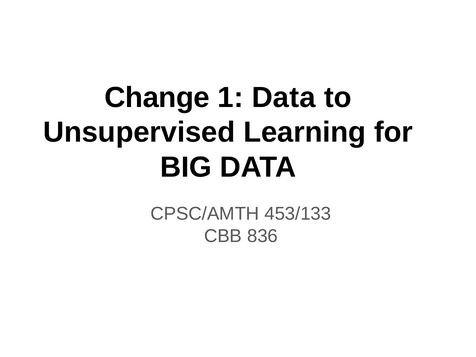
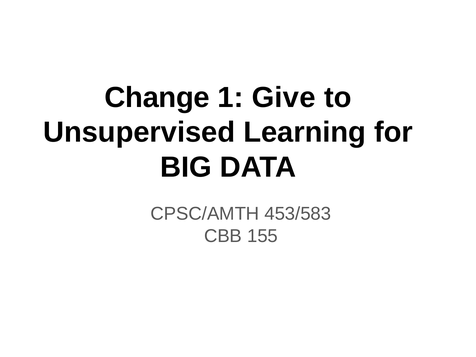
1 Data: Data -> Give
453/133: 453/133 -> 453/583
836: 836 -> 155
